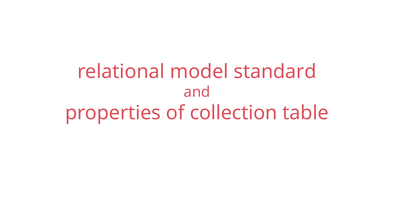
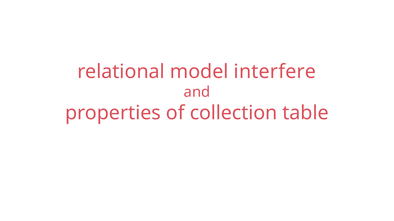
standard: standard -> interfere
